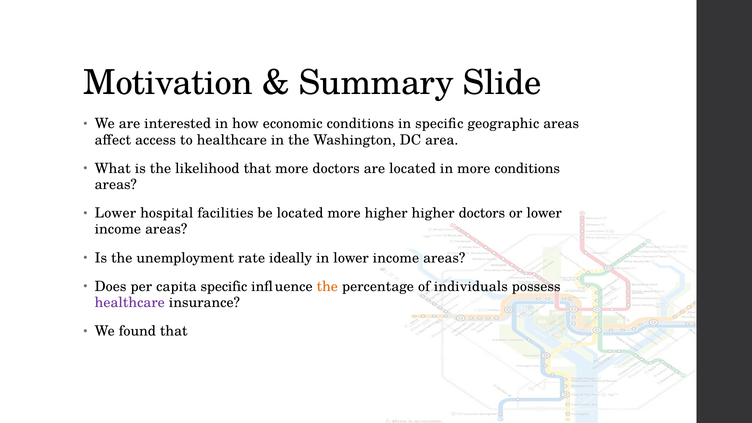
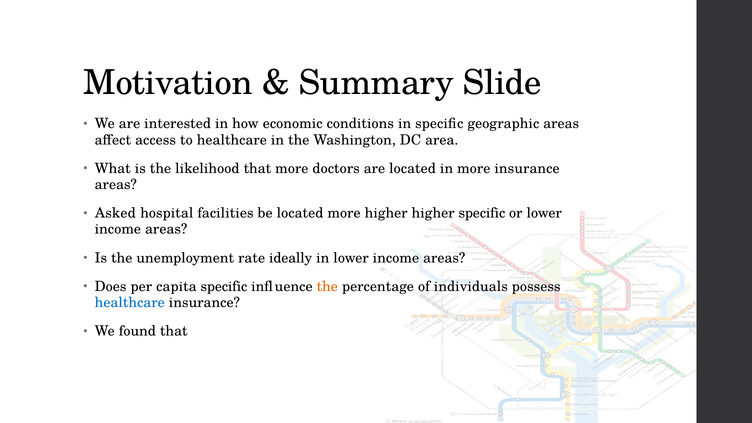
more conditions: conditions -> insurance
Lower at (115, 213): Lower -> Asked
higher doctors: doctors -> specific
healthcare at (130, 303) colour: purple -> blue
